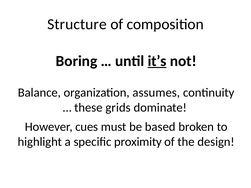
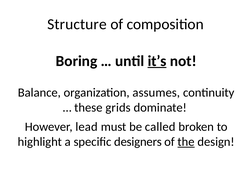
cues: cues -> lead
based: based -> called
proximity: proximity -> designers
the underline: none -> present
